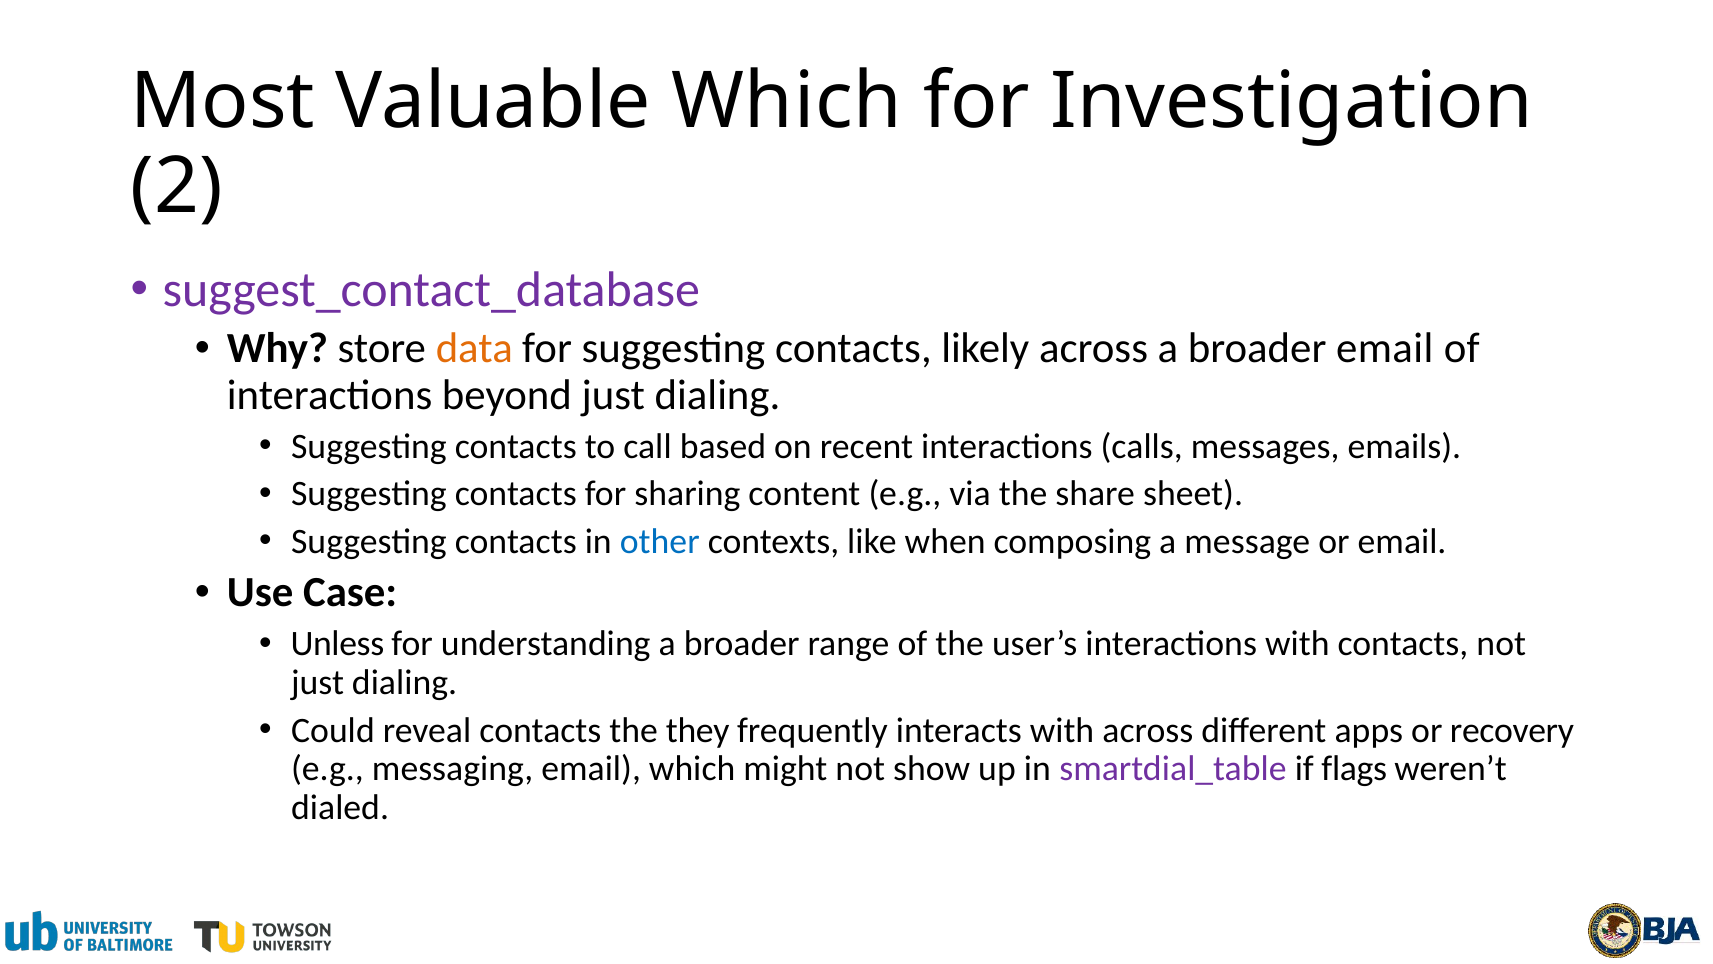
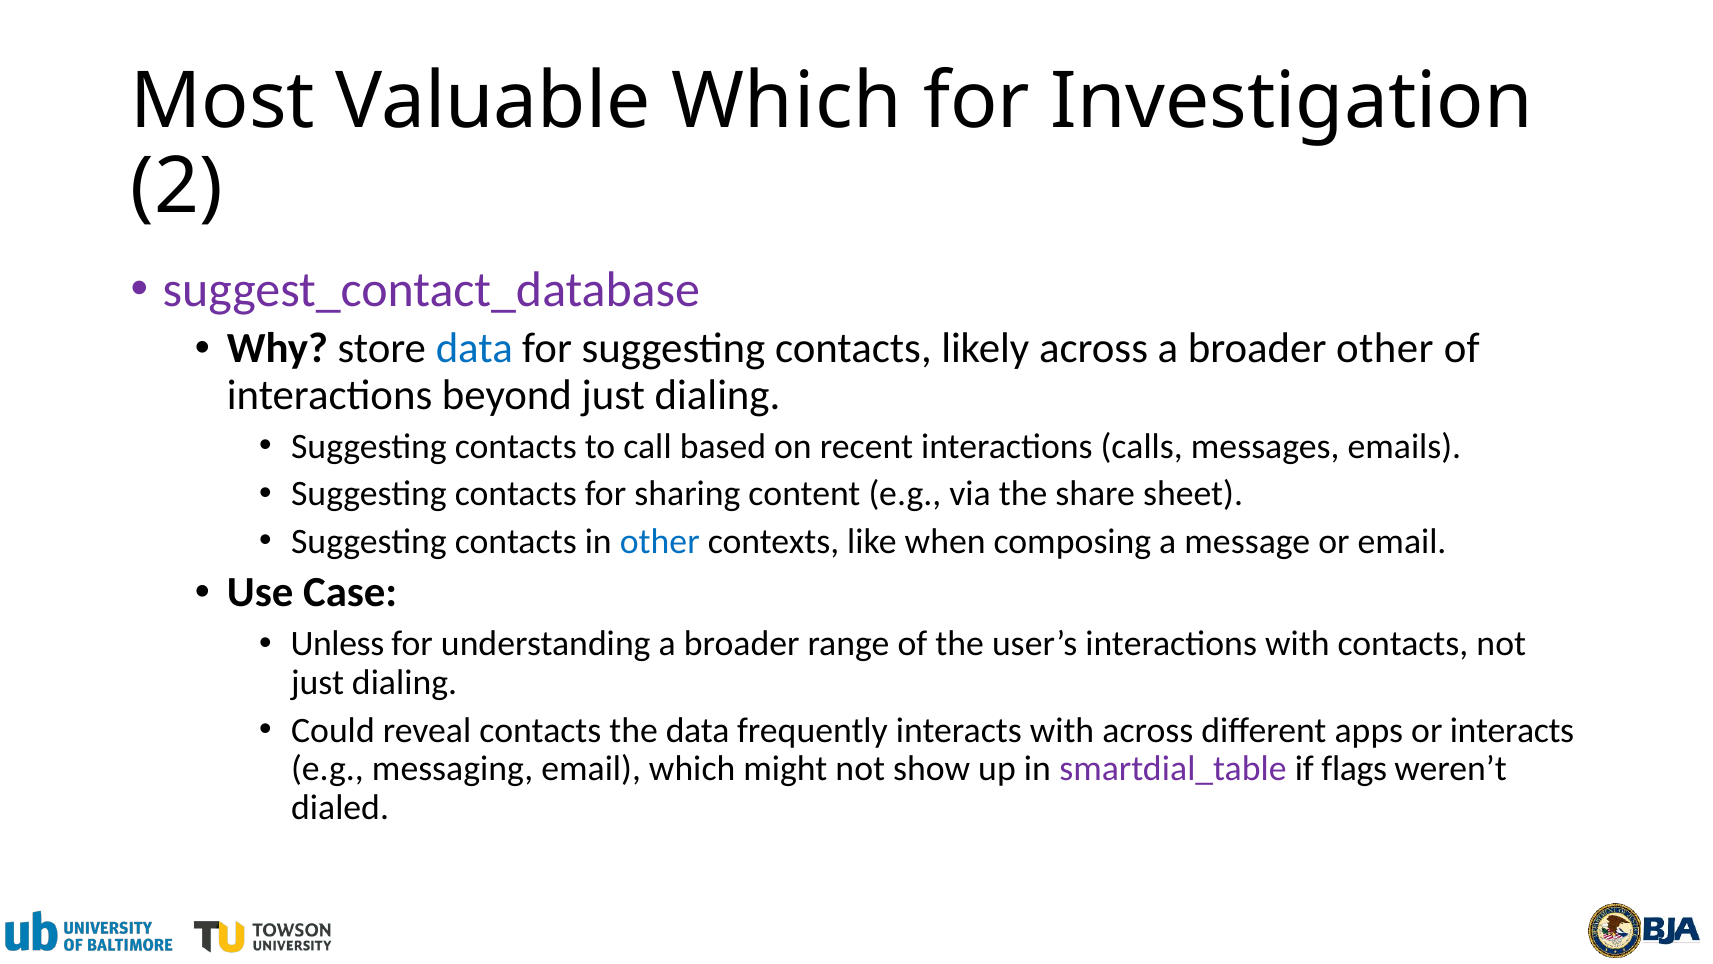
data at (474, 349) colour: orange -> blue
broader email: email -> other
the they: they -> data
or recovery: recovery -> interacts
